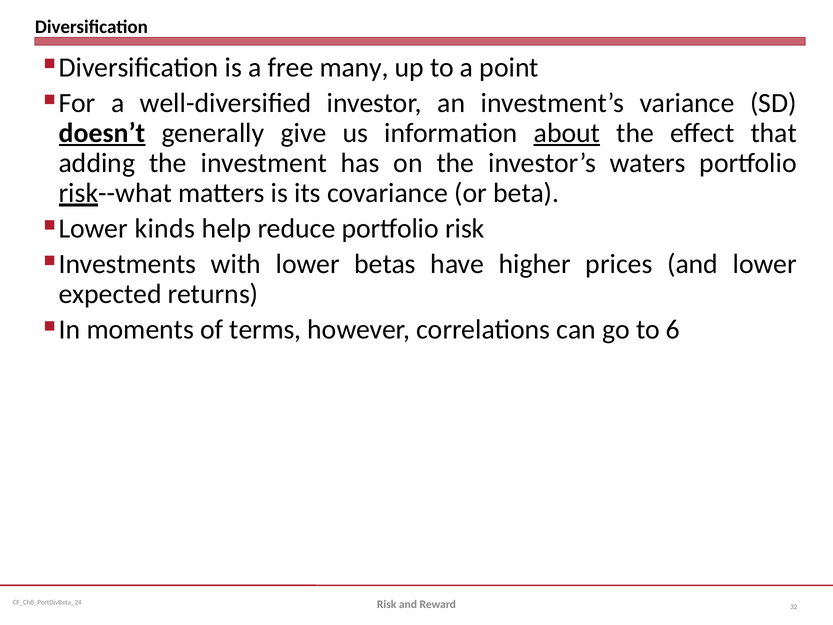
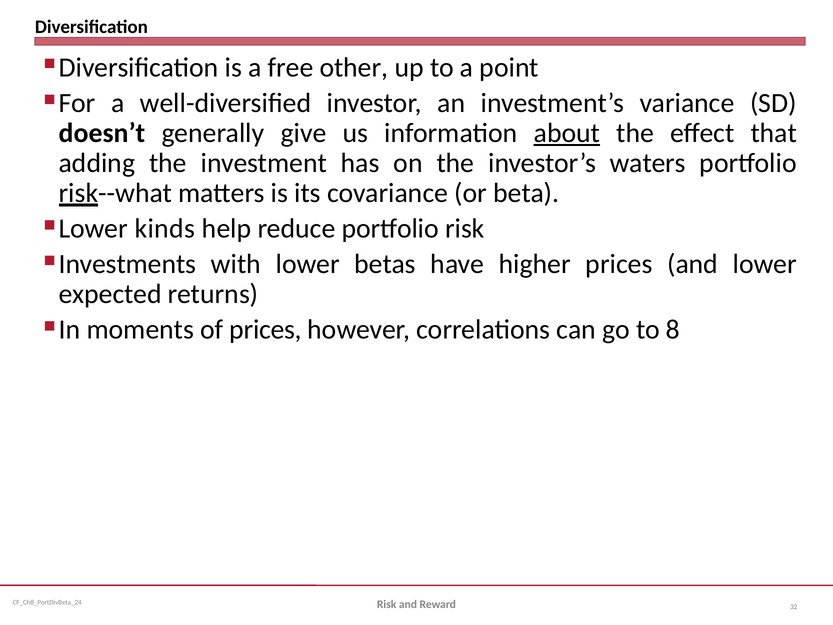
many: many -> other
doesn’t underline: present -> none
of terms: terms -> prices
6: 6 -> 8
